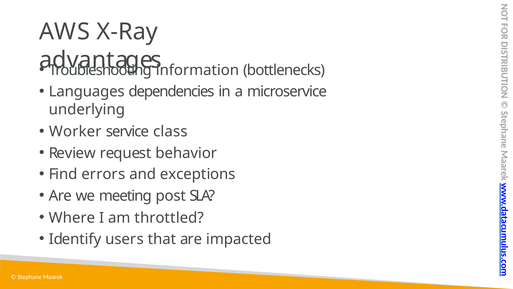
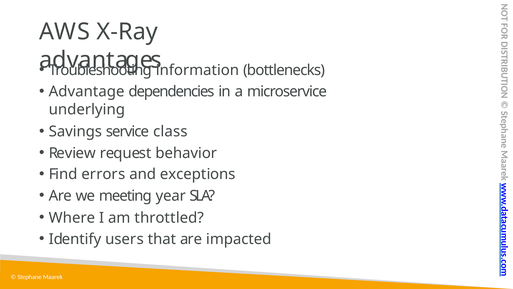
Languages: Languages -> Advantage
Worker: Worker -> Savings
post: post -> year
